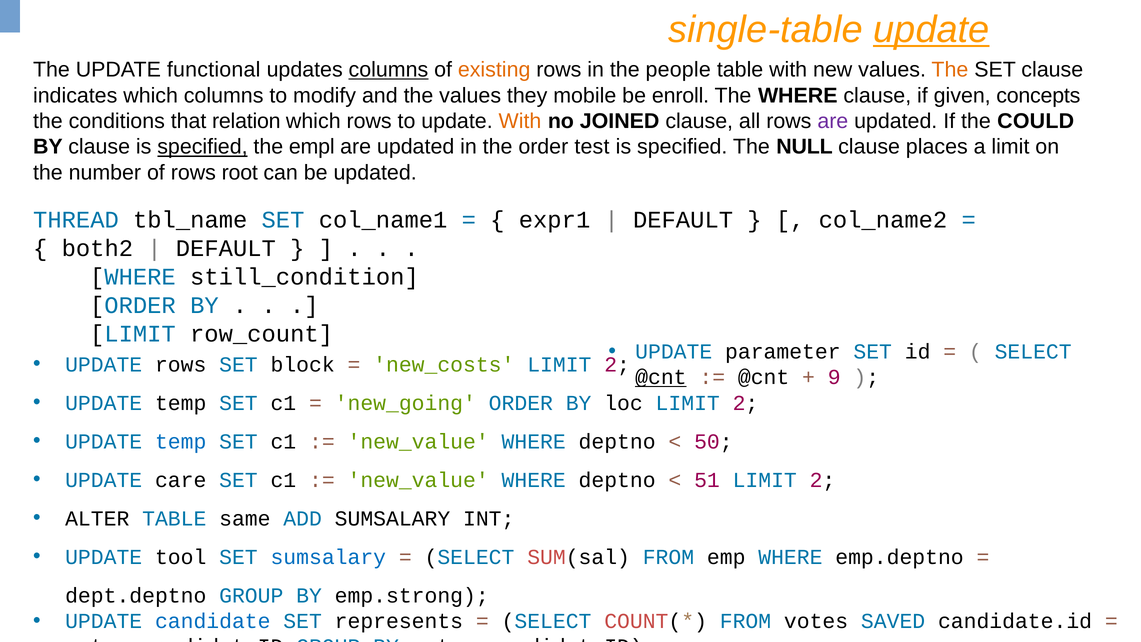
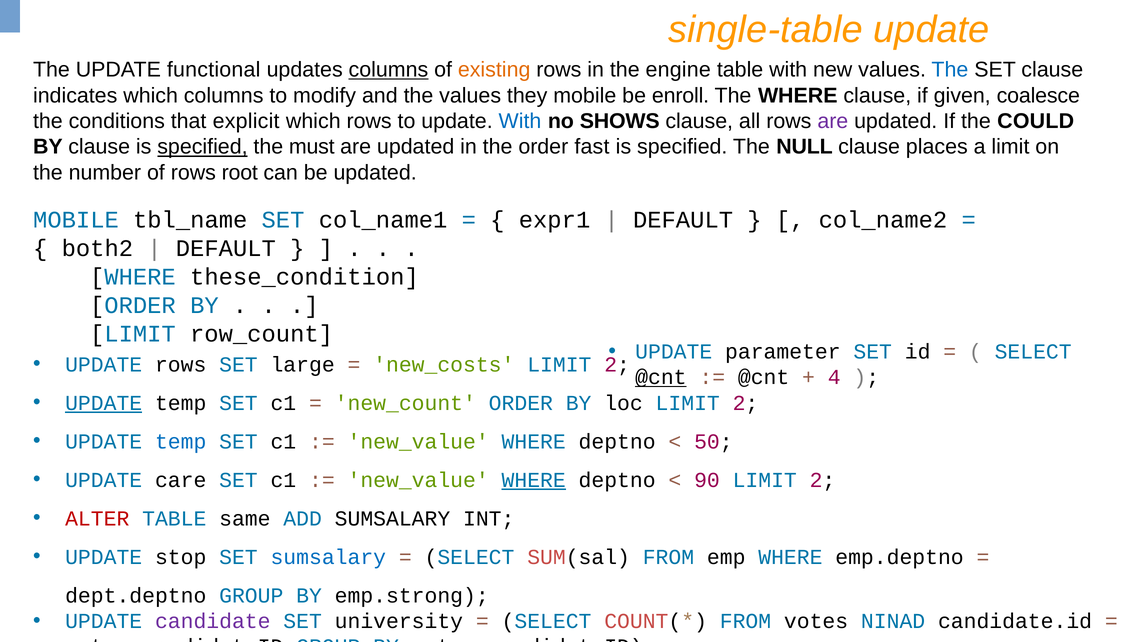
update at (931, 30) underline: present -> none
people: people -> engine
The at (950, 70) colour: orange -> blue
concepts: concepts -> coalesce
relation: relation -> explicit
With at (520, 121) colour: orange -> blue
JOINED: JOINED -> SHOWS
empl: empl -> must
test: test -> fast
THREAD at (76, 220): THREAD -> MOBILE
still_condition: still_condition -> these_condition
block: block -> large
9: 9 -> 4
UPDATE at (104, 403) underline: none -> present
new_going: new_going -> new_count
WHERE at (534, 480) underline: none -> present
51: 51 -> 90
ALTER colour: black -> red
tool: tool -> stop
candidate colour: blue -> purple
represents: represents -> university
SAVED: SAVED -> NINAD
